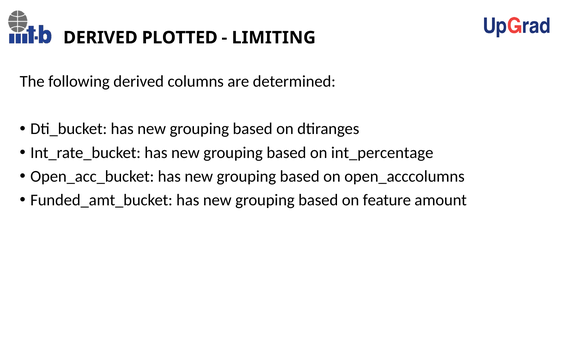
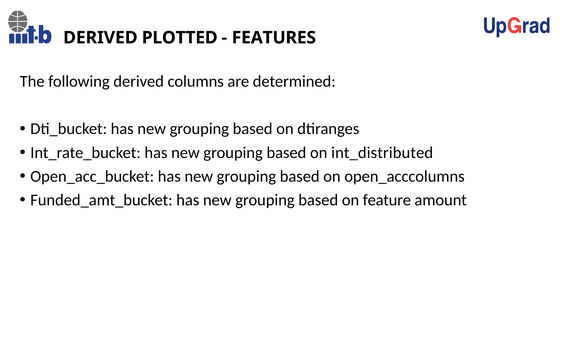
LIMITING: LIMITING -> FEATURES
int_percentage: int_percentage -> int_distributed
